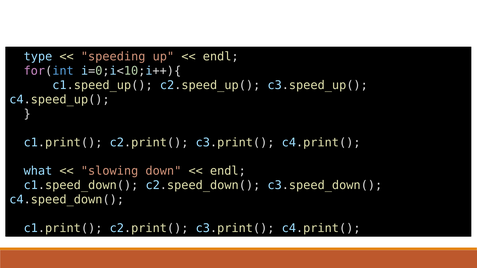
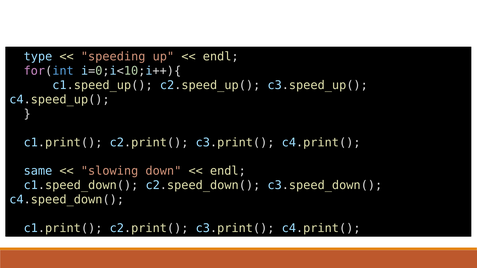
what: what -> same
